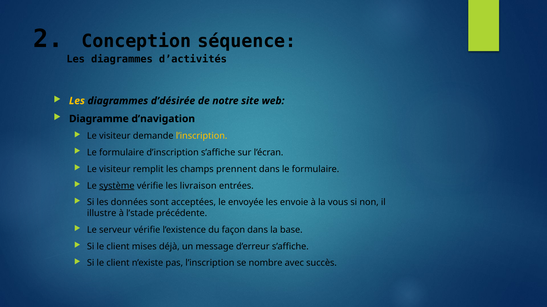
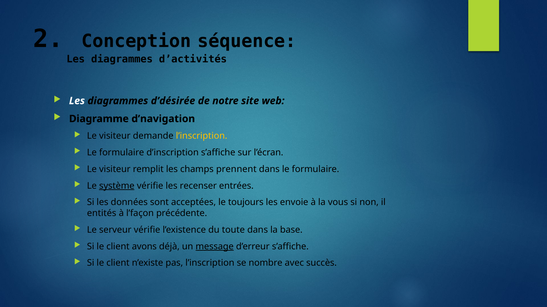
Les at (77, 101) colour: yellow -> white
livraison: livraison -> recenser
envoyée: envoyée -> toujours
illustre: illustre -> entités
l’stade: l’stade -> l’façon
façon: façon -> toute
mises: mises -> avons
message underline: none -> present
